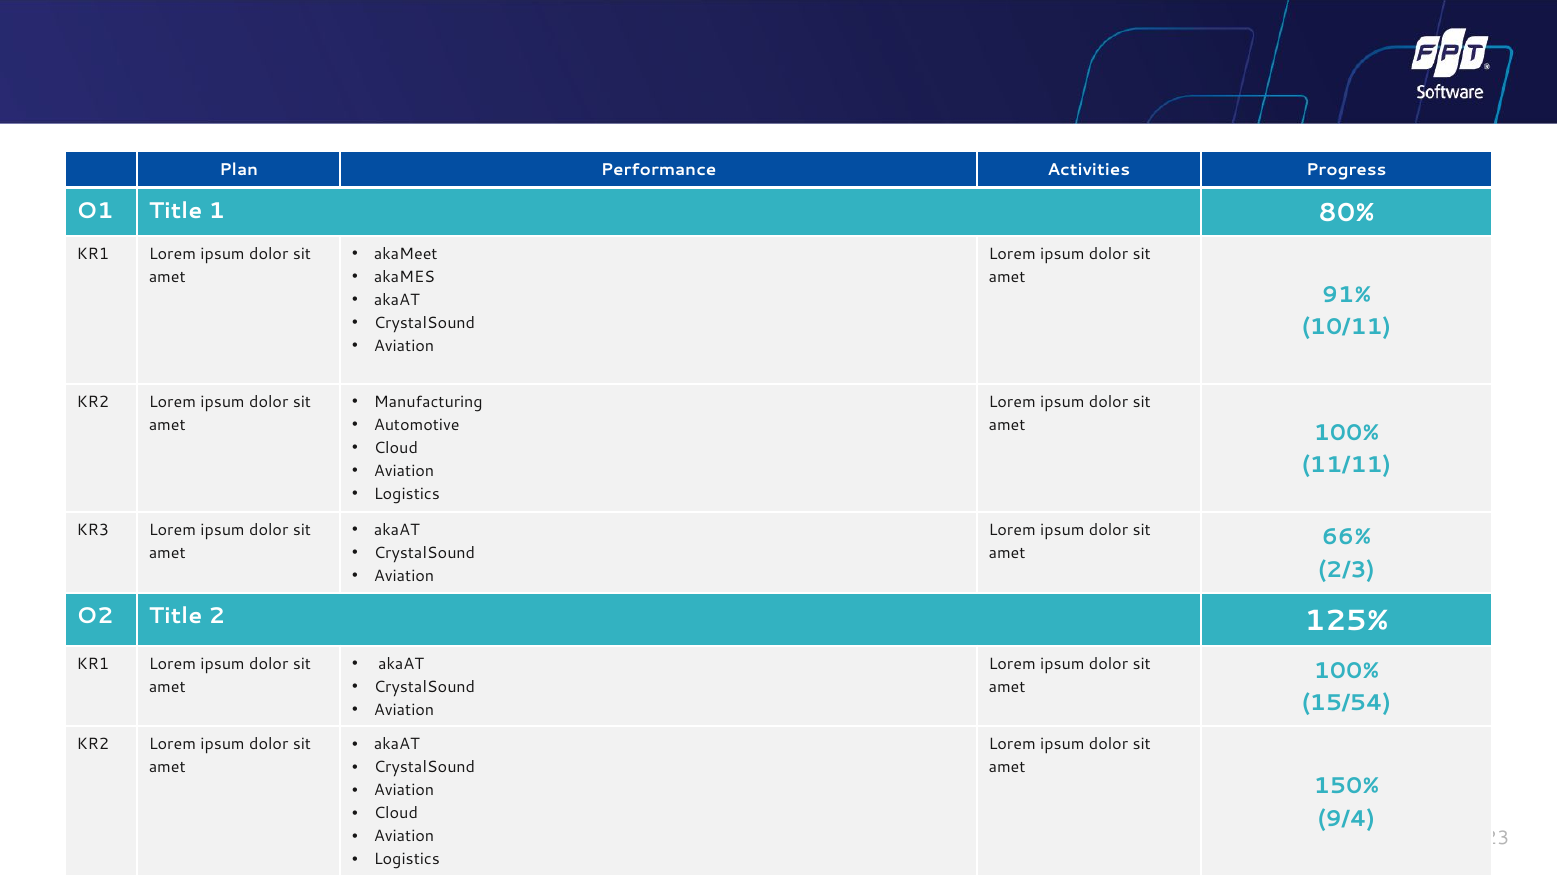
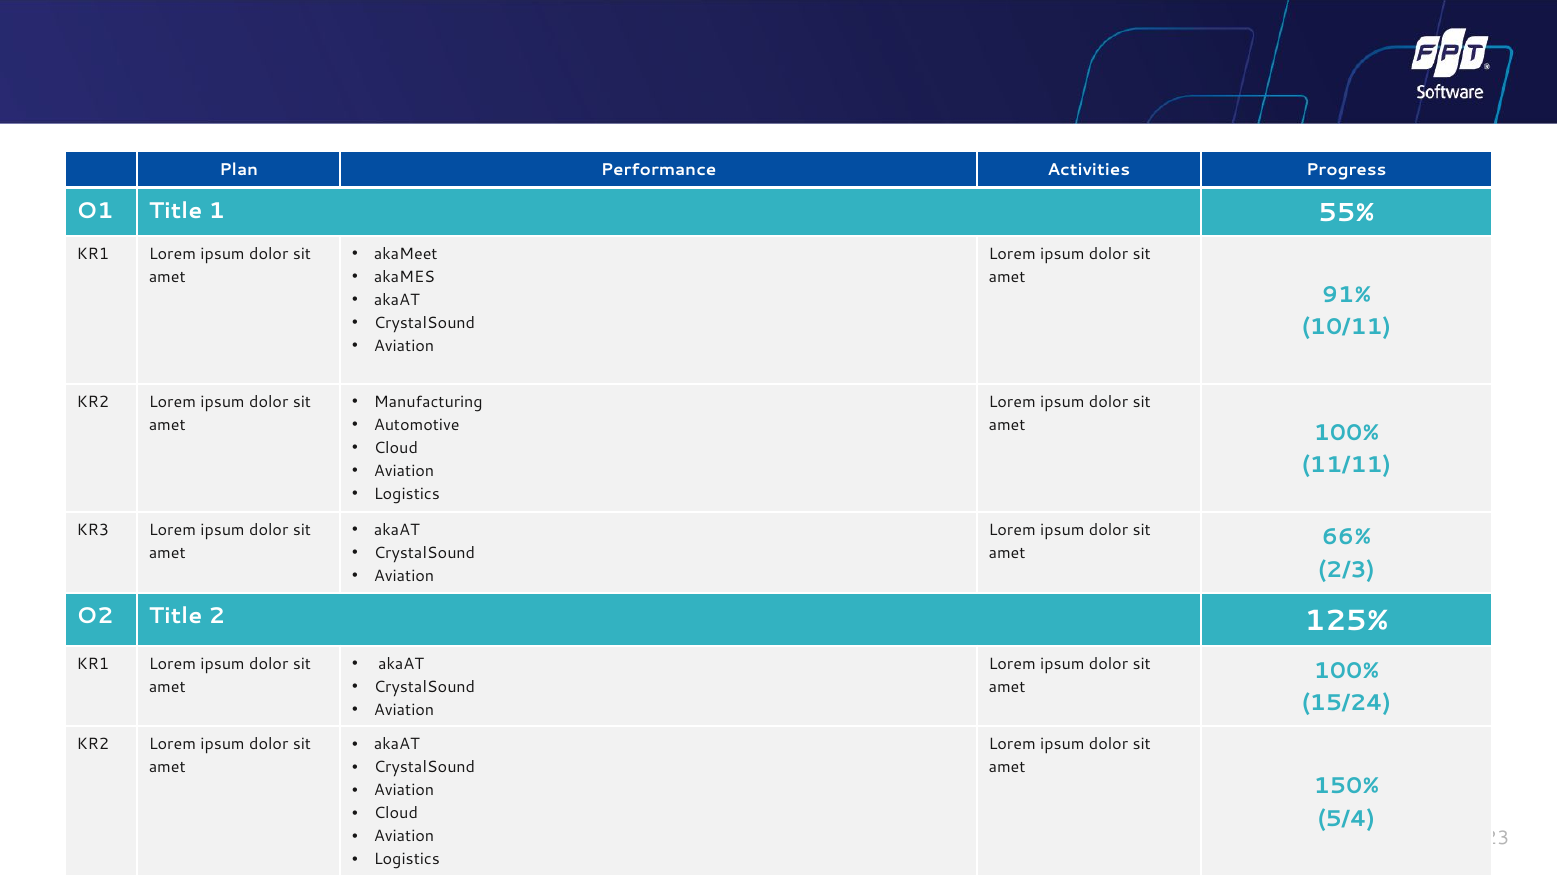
80%: 80% -> 55%
15/54: 15/54 -> 15/24
9/4: 9/4 -> 5/4
